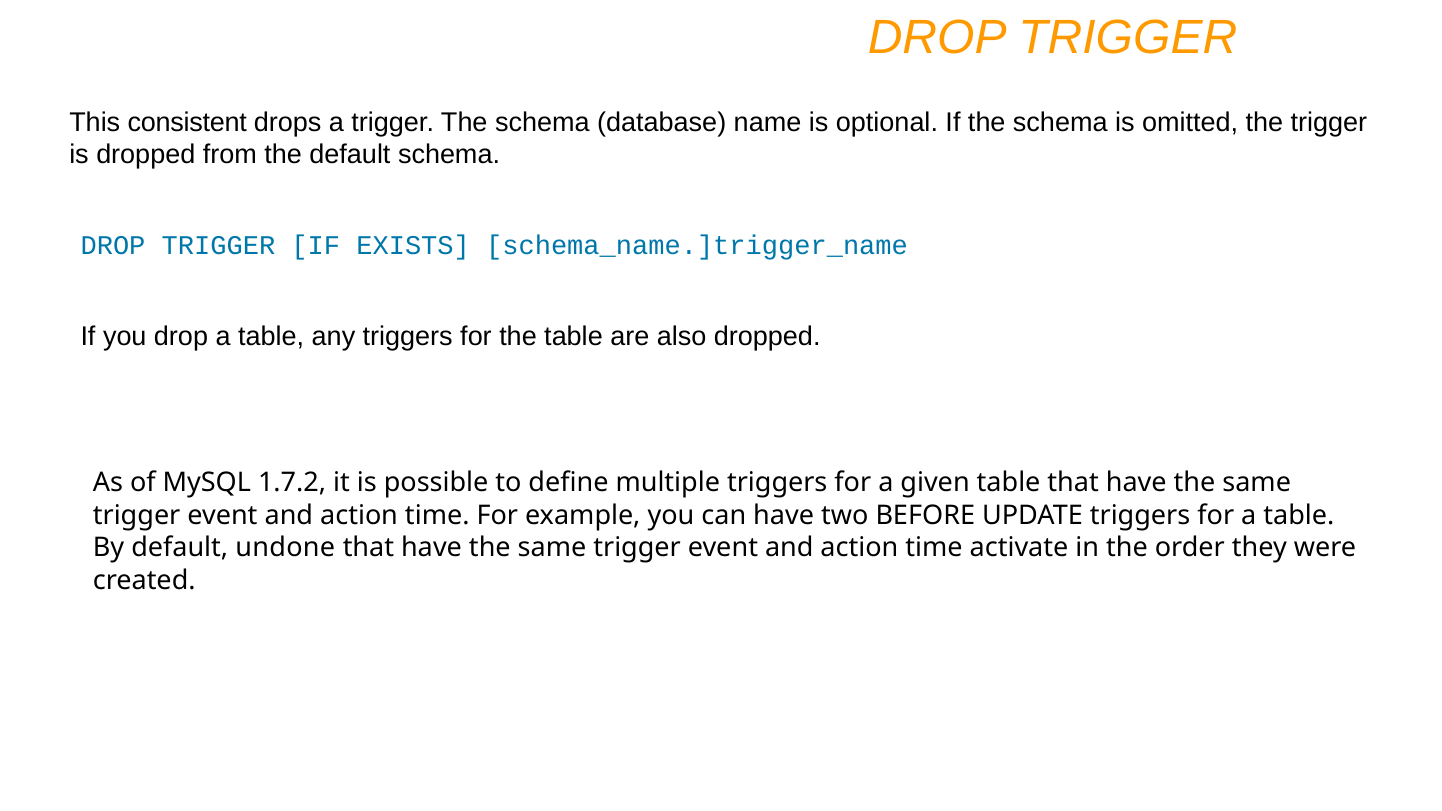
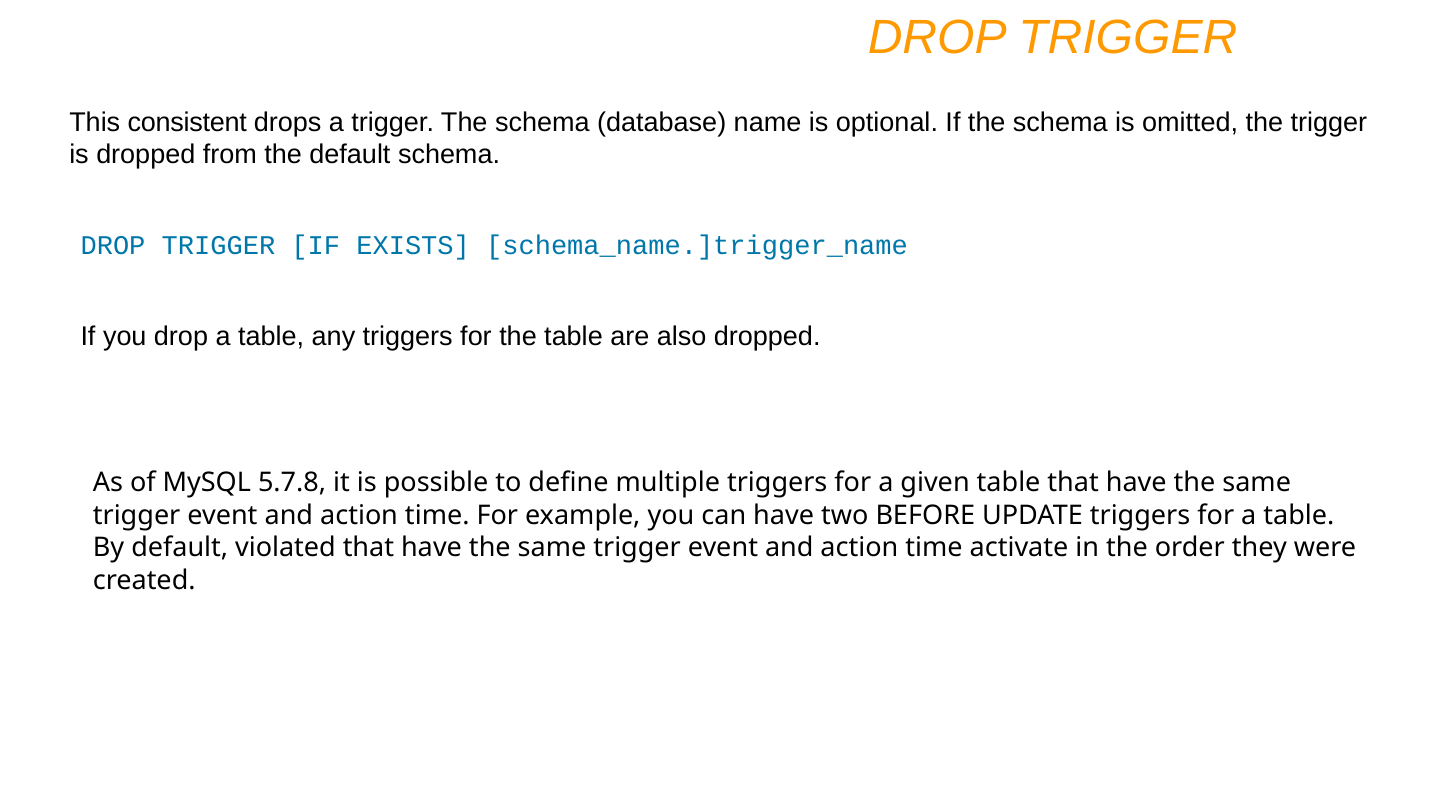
1.7.2: 1.7.2 -> 5.7.8
undone: undone -> violated
